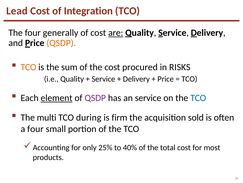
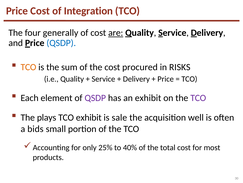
Lead at (17, 11): Lead -> Price
QSDP at (61, 43) colour: orange -> blue
element underline: present -> none
an service: service -> exhibit
TCO at (198, 98) colour: blue -> purple
multi: multi -> plays
TCO during: during -> exhibit
firm: firm -> sale
sold: sold -> well
a four: four -> bids
